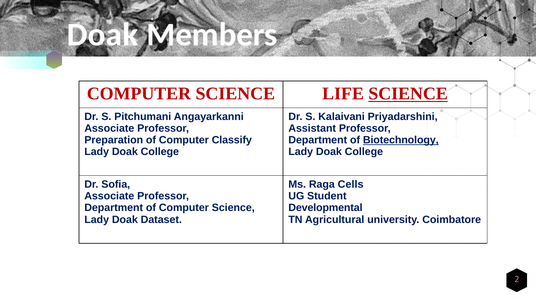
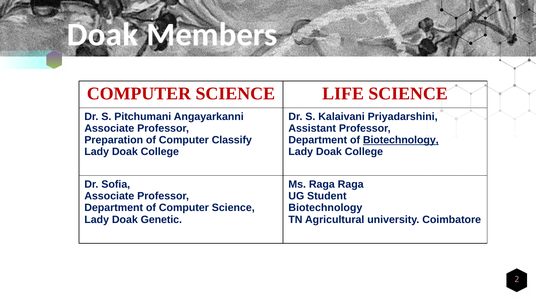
SCIENCE at (408, 94) underline: present -> none
Raga Cells: Cells -> Raga
Developmental at (325, 208): Developmental -> Biotechnology
Dataset: Dataset -> Genetic
